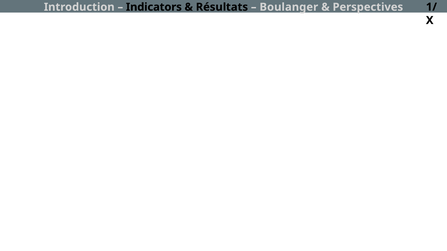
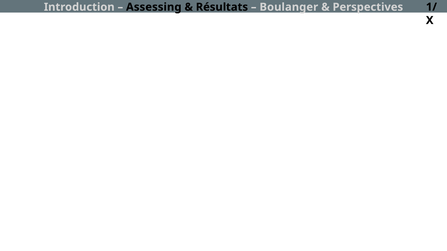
Indicators: Indicators -> Assessing
